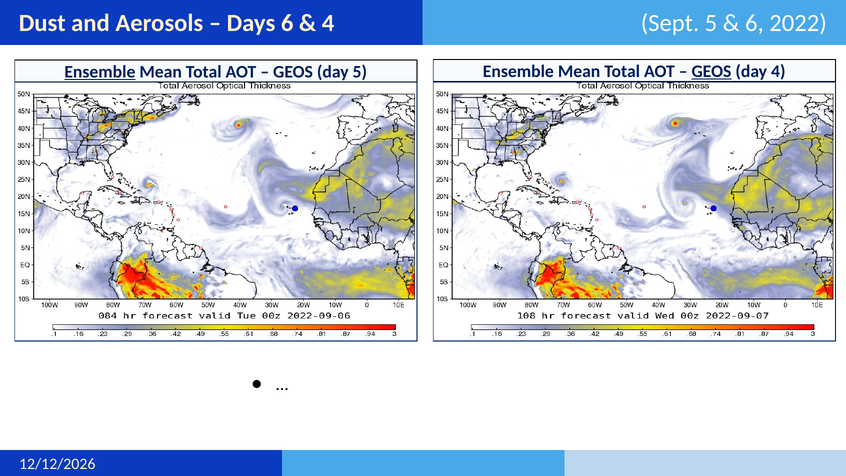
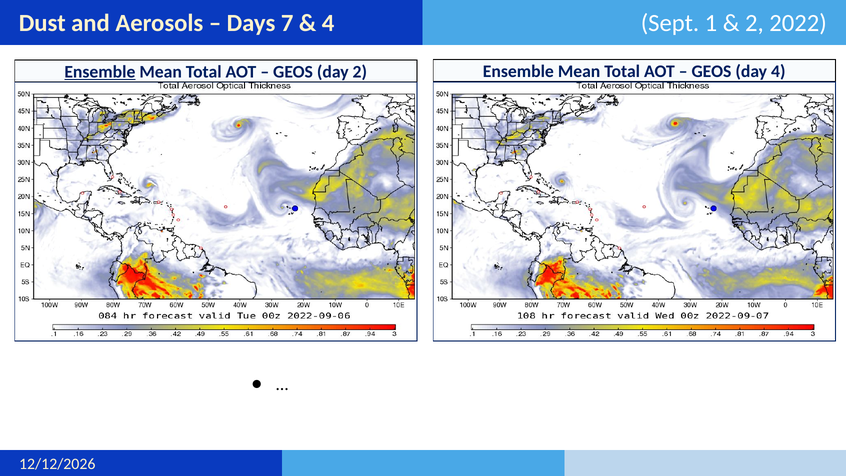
Days 6: 6 -> 7
Sept 5: 5 -> 1
6 at (754, 23): 6 -> 2
day 5: 5 -> 2
GEOS at (711, 72) underline: present -> none
